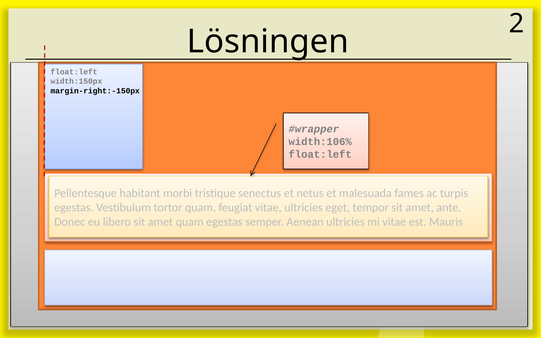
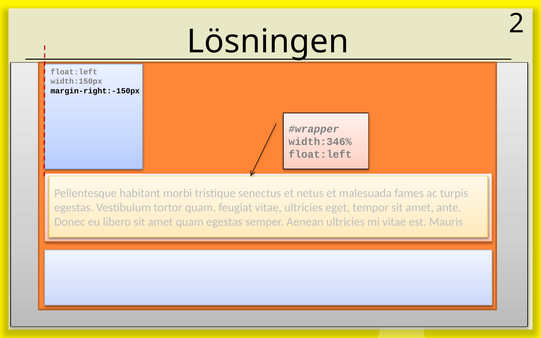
width:106%: width:106% -> width:346%
